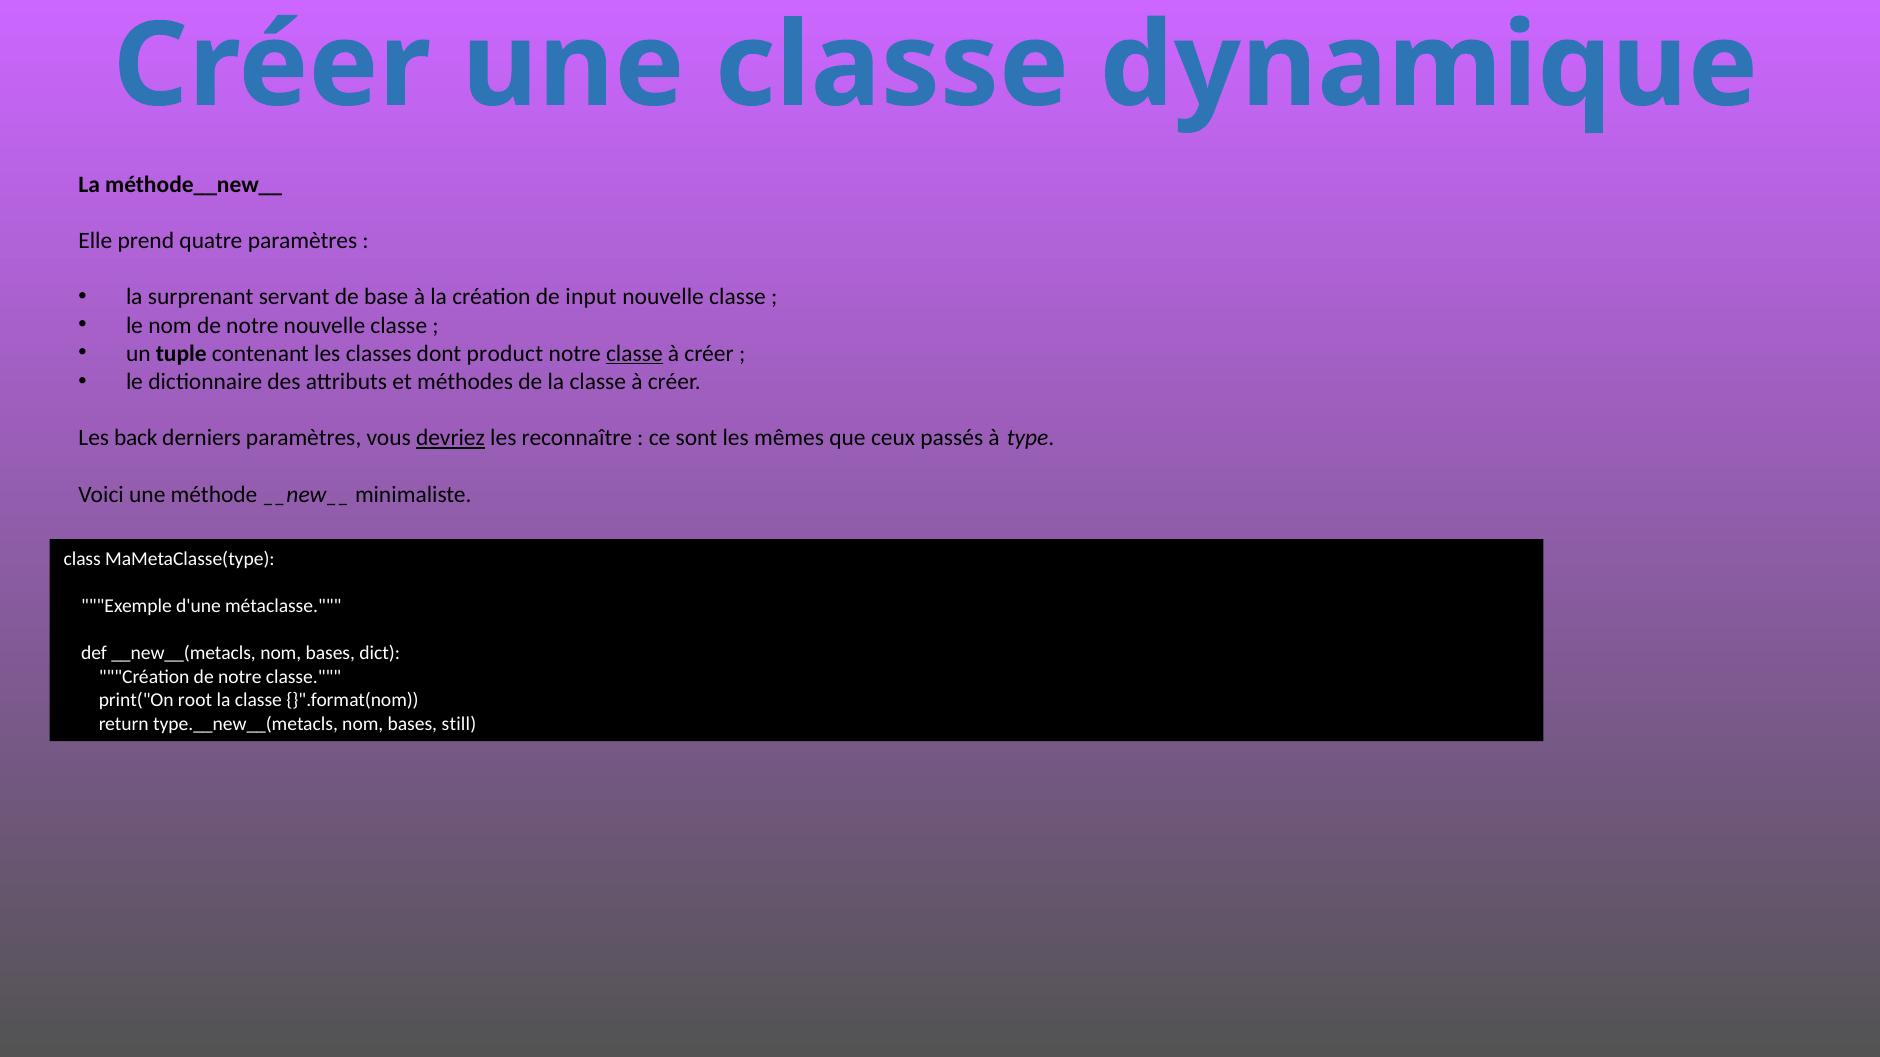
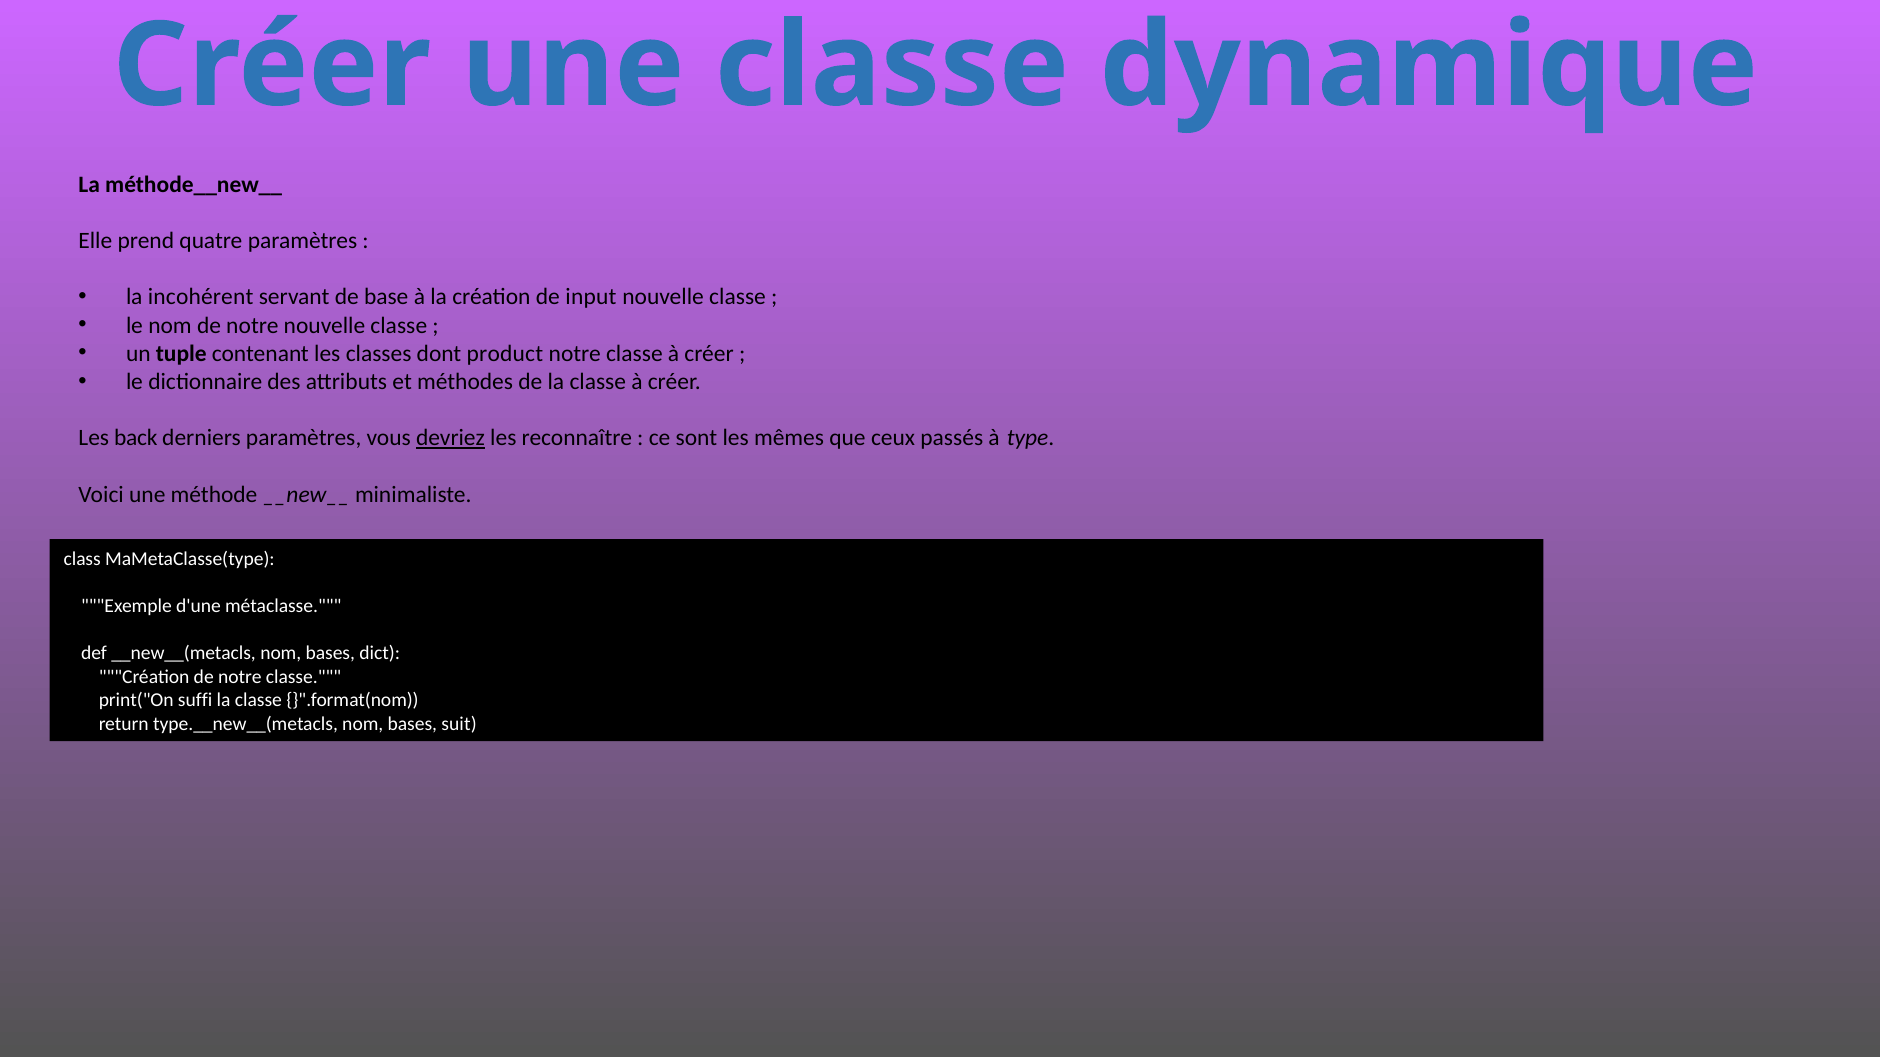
surprenant: surprenant -> incohérent
classe at (634, 354) underline: present -> none
root: root -> suffi
still: still -> suit
